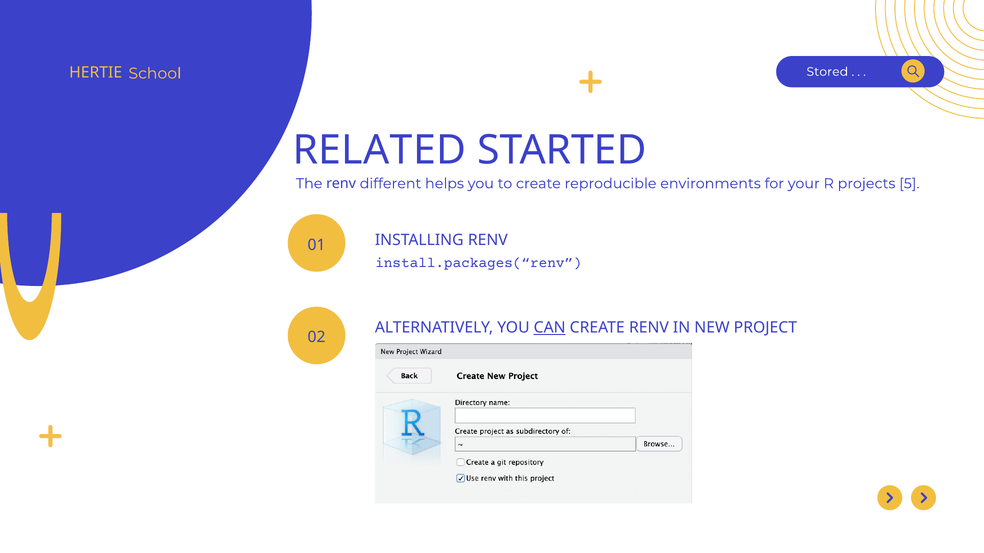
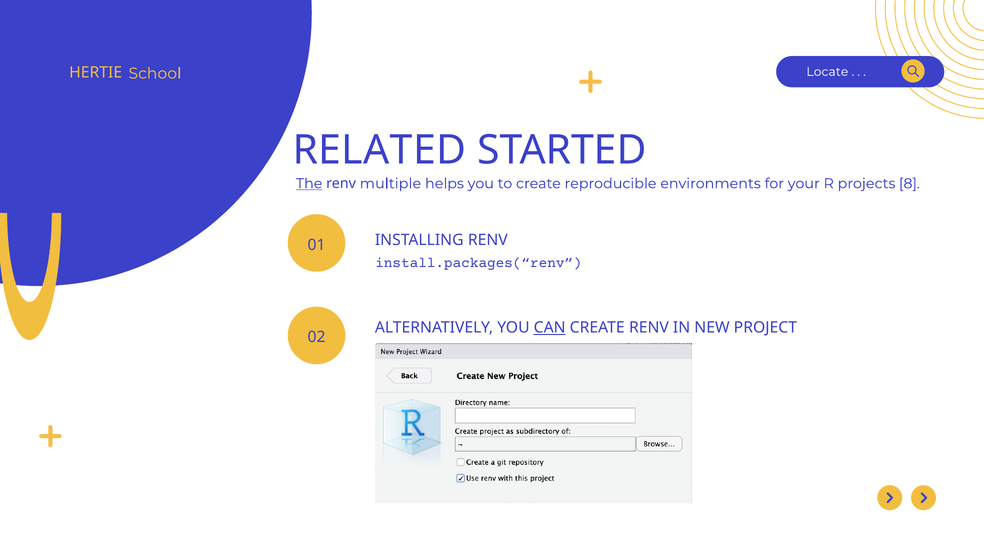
Stored: Stored -> Locate
The underline: none -> present
different: different -> multiple
5: 5 -> 8
